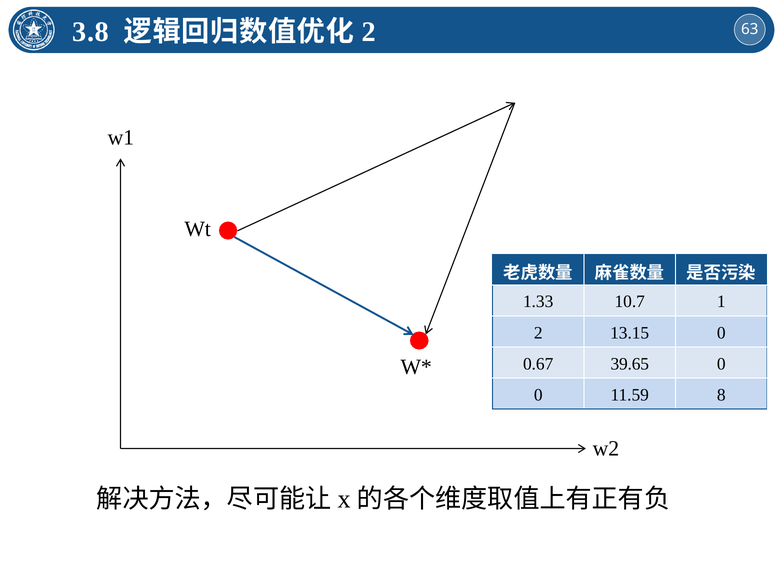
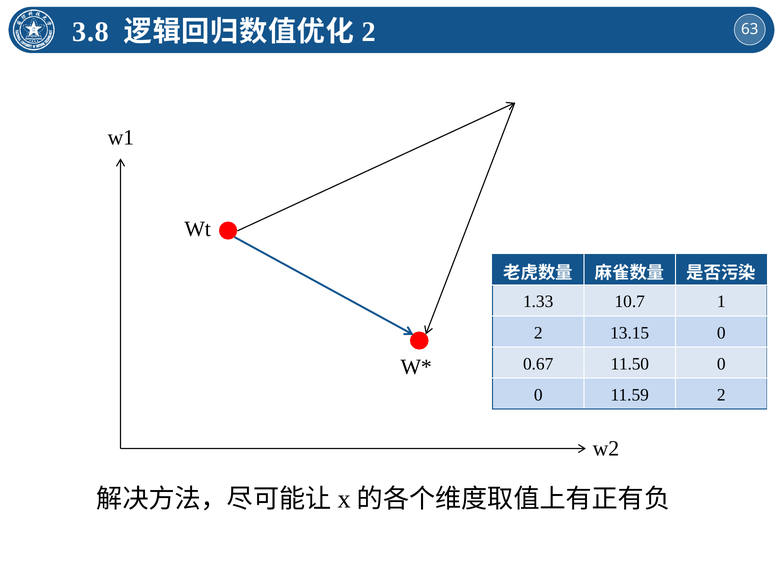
39.65: 39.65 -> 11.50
11.59 8: 8 -> 2
